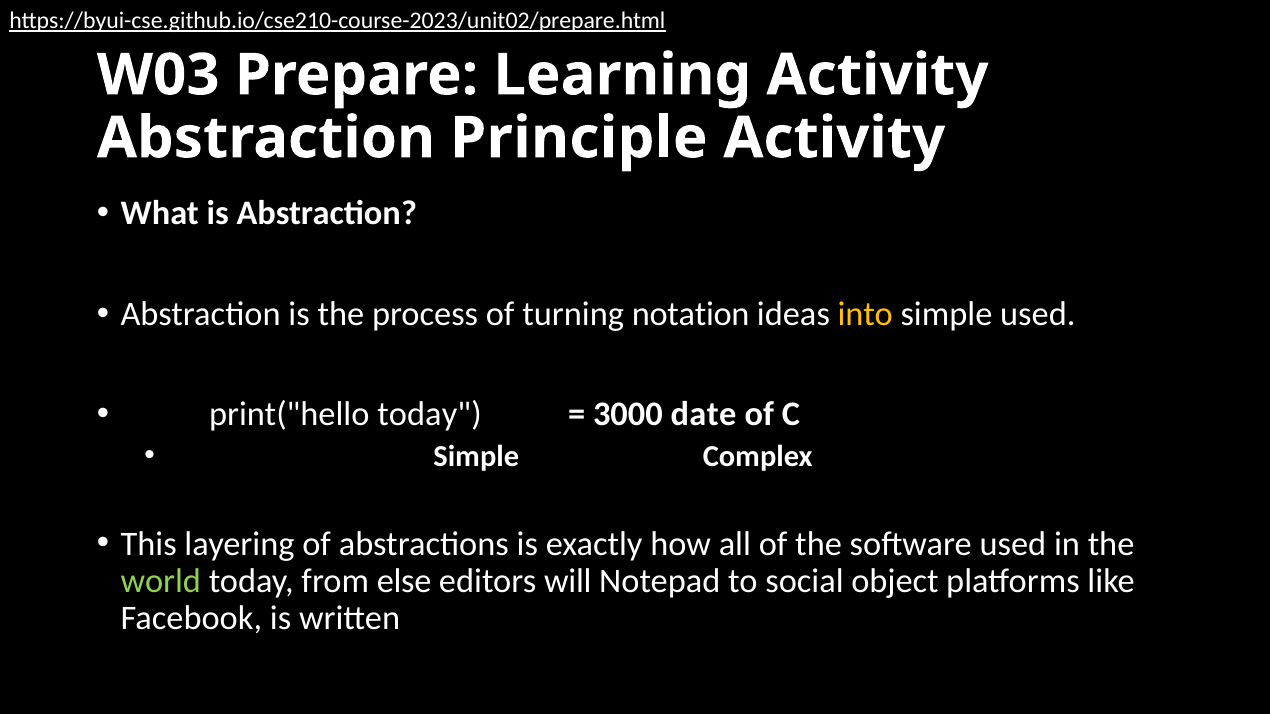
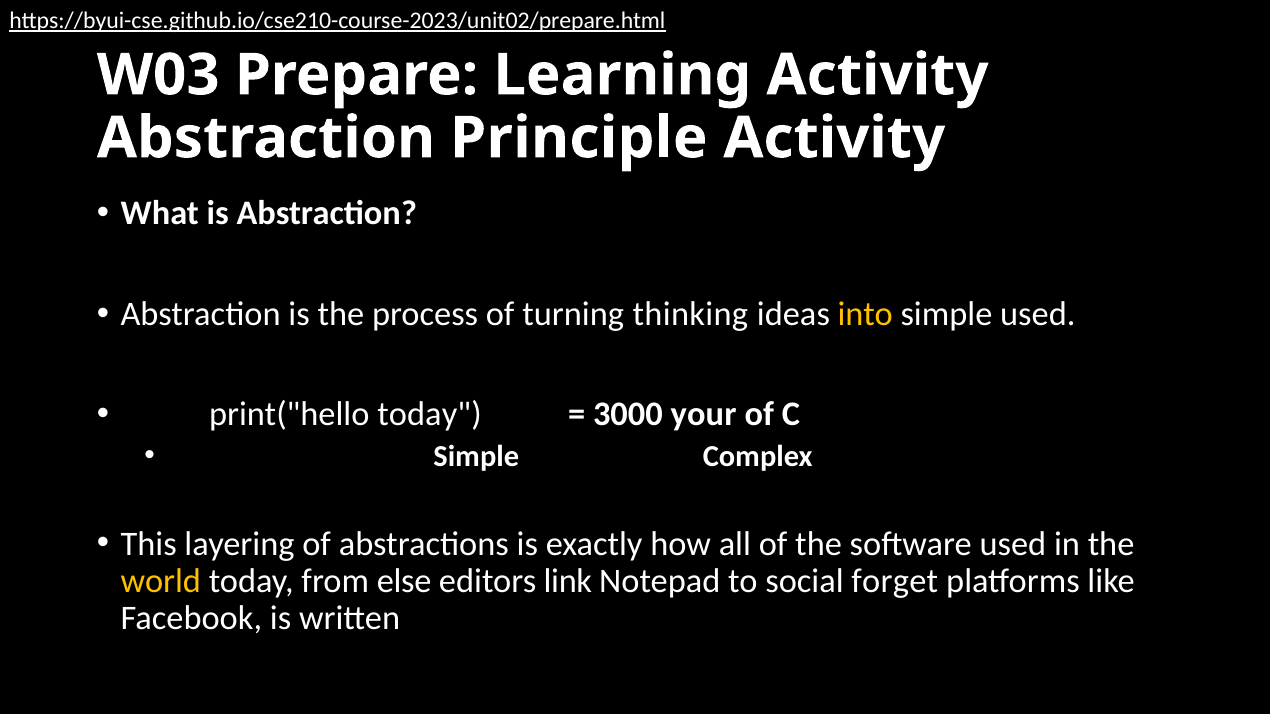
notation: notation -> thinking
date: date -> your
world colour: light green -> yellow
will: will -> link
object: object -> forget
